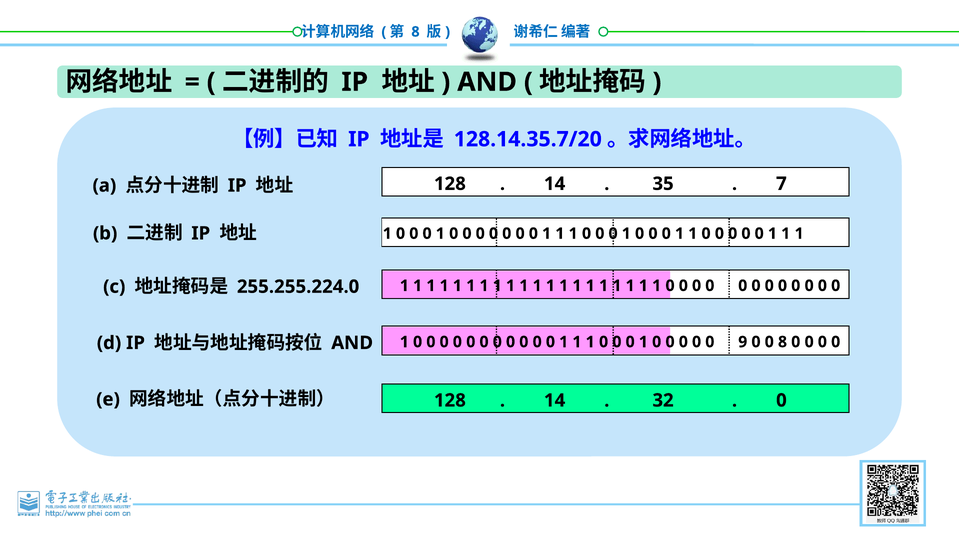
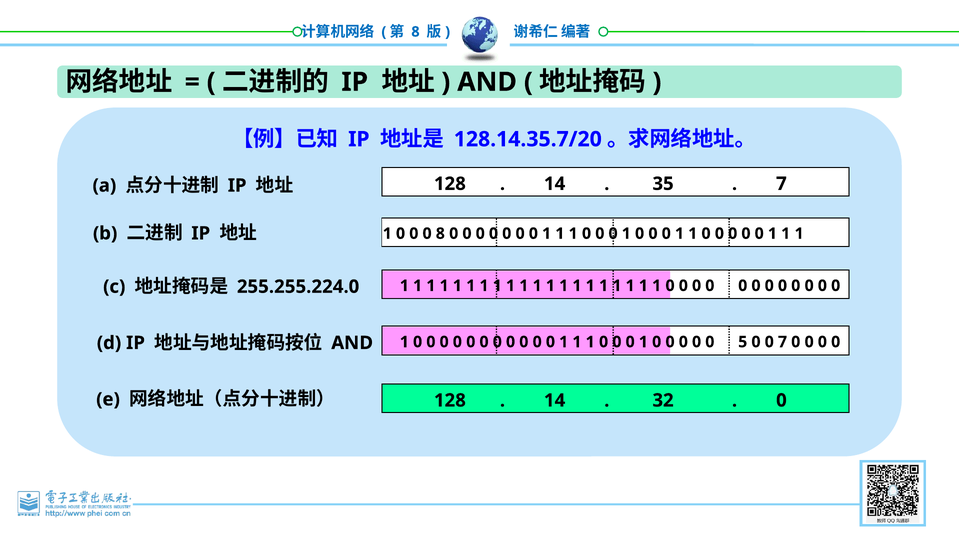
1 at (440, 233): 1 -> 8
9: 9 -> 5
0 8: 8 -> 7
